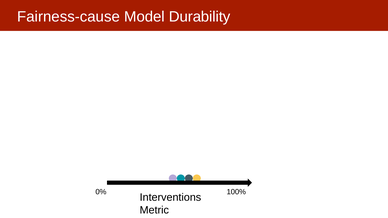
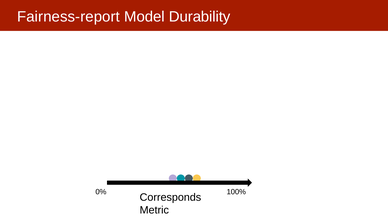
Fairness-cause: Fairness-cause -> Fairness-report
Interventions: Interventions -> Corresponds
